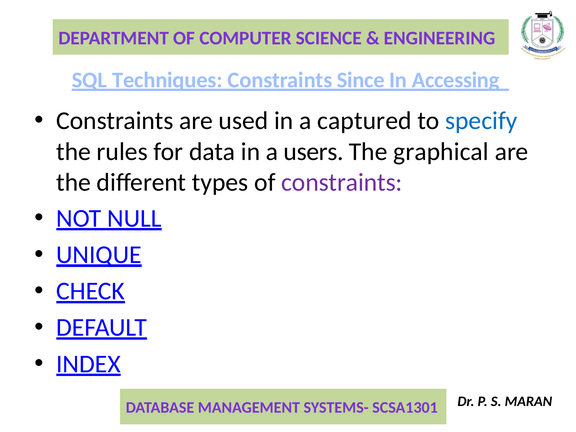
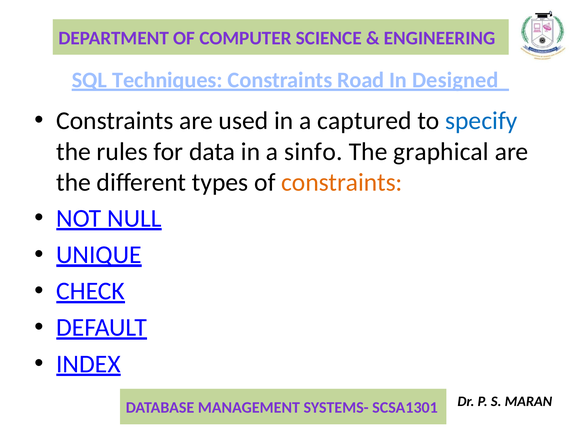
Since: Since -> Road
Accessing: Accessing -> Designed
users: users -> sinfo
constraints at (342, 182) colour: purple -> orange
